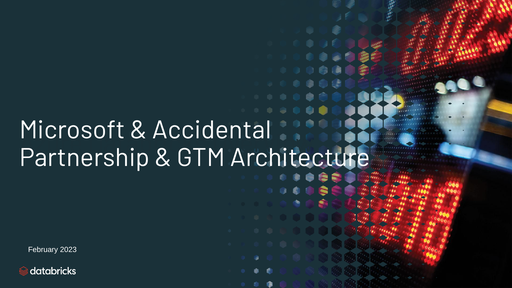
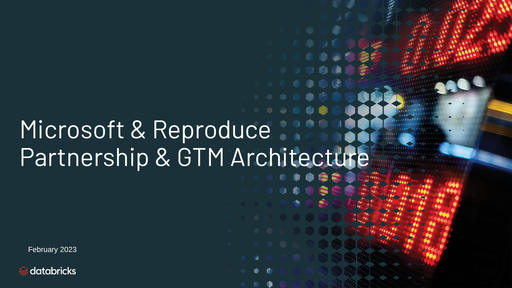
Accidental: Accidental -> Reproduce
